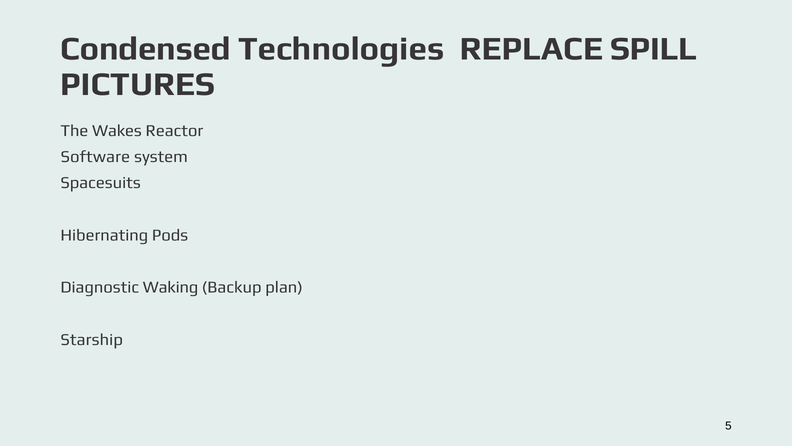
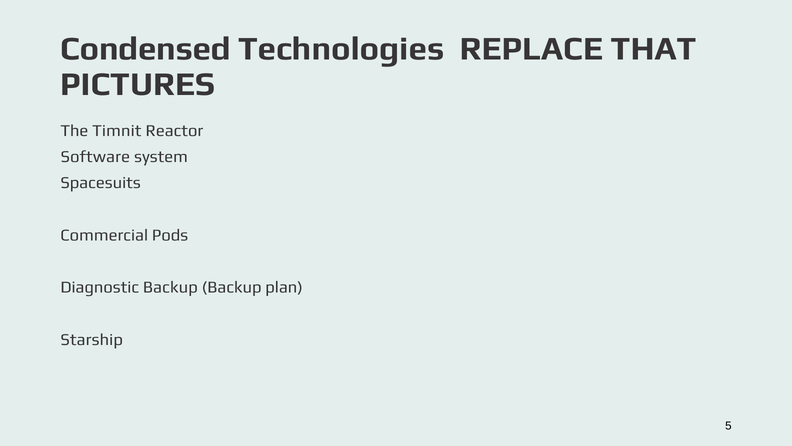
SPILL: SPILL -> THAT
Wakes: Wakes -> Timnit
Hibernating: Hibernating -> Commercial
Diagnostic Waking: Waking -> Backup
